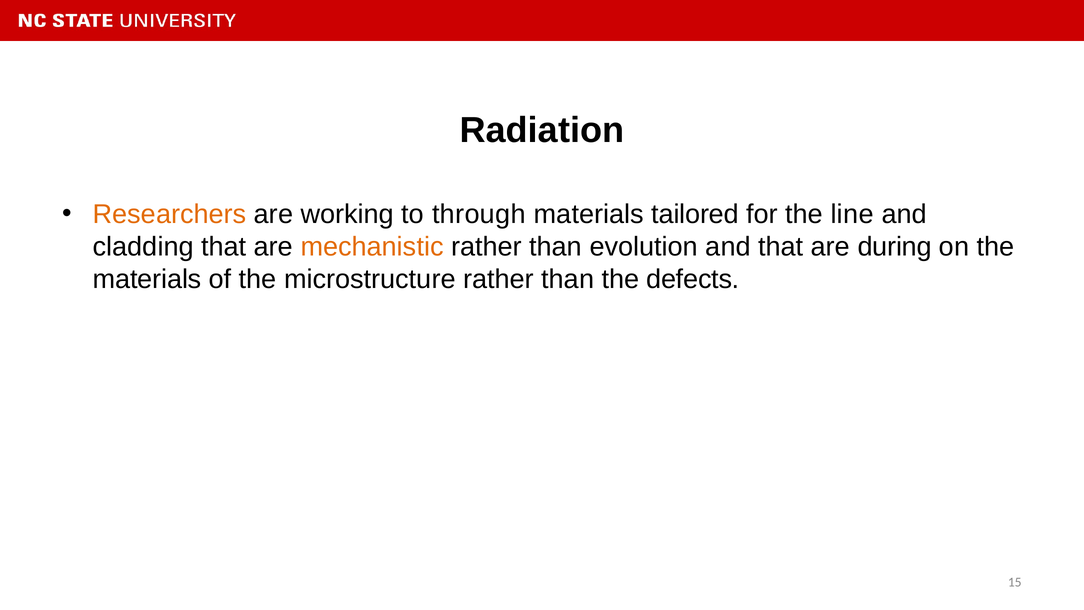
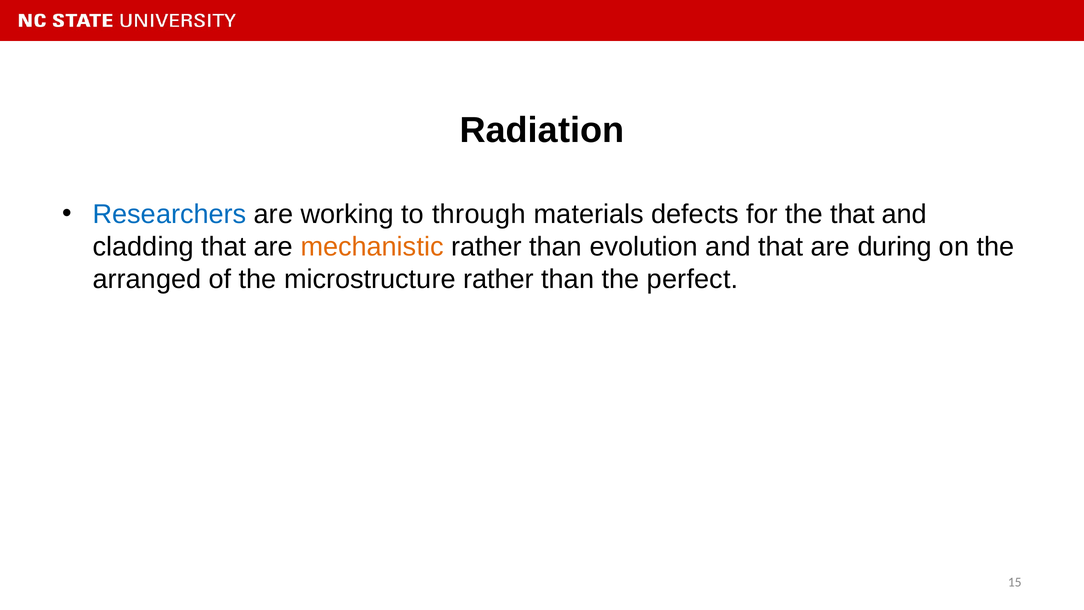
Researchers colour: orange -> blue
tailored: tailored -> defects
the line: line -> that
materials at (147, 279): materials -> arranged
defects: defects -> perfect
